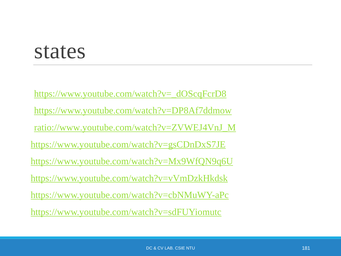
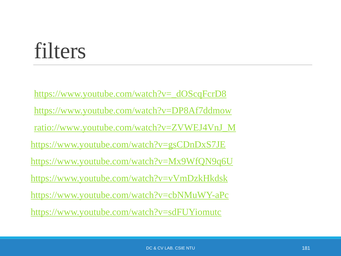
states: states -> filters
